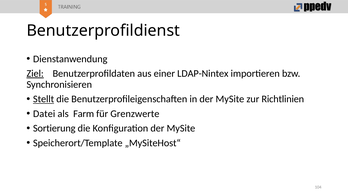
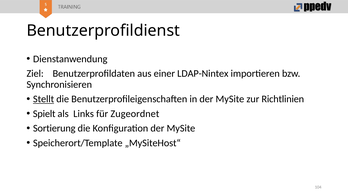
Ziel underline: present -> none
Datei: Datei -> Spielt
Farm: Farm -> Links
Grenzwerte: Grenzwerte -> Zugeordnet
